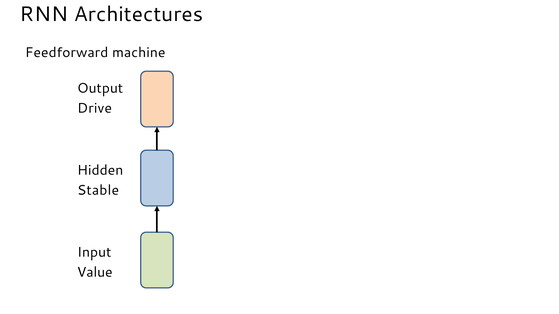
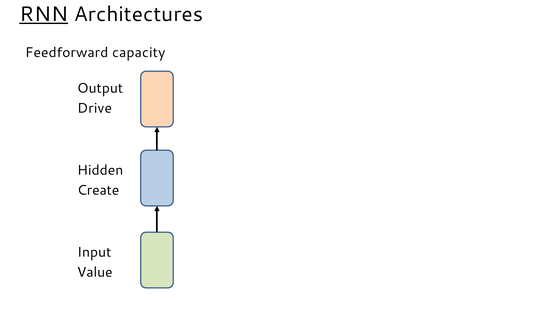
RNN underline: none -> present
machine: machine -> capacity
Stable: Stable -> Create
